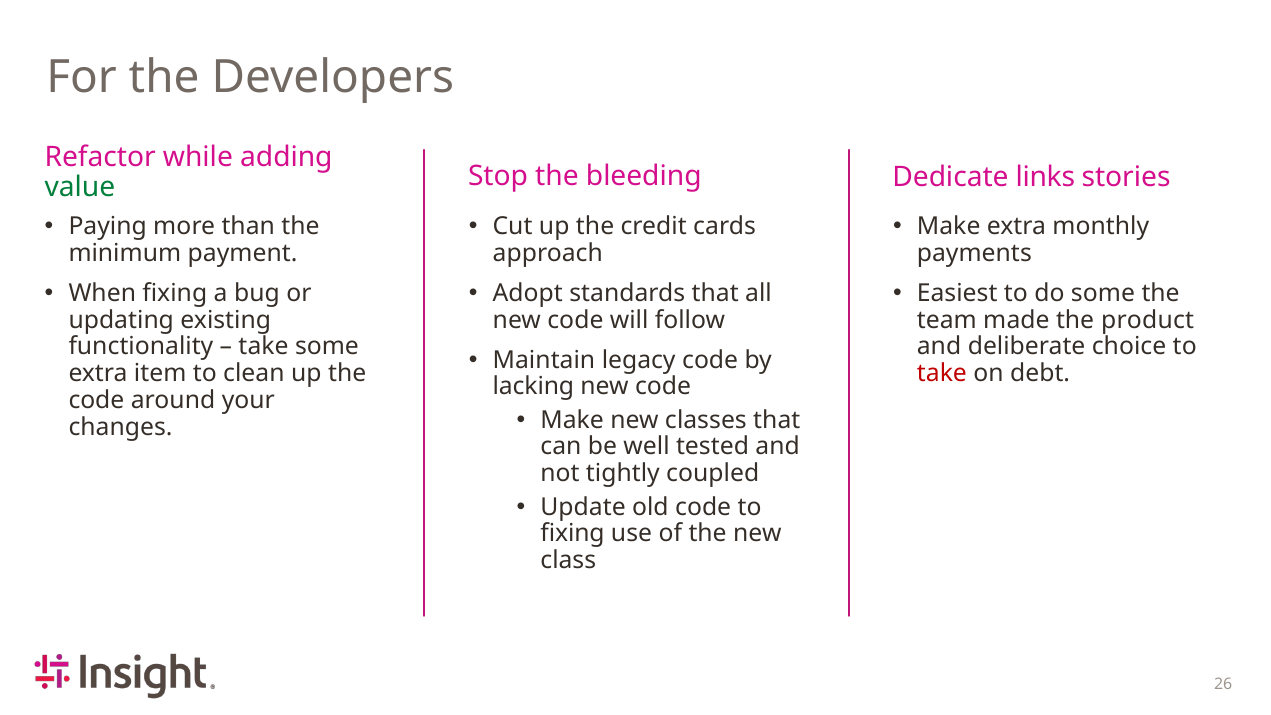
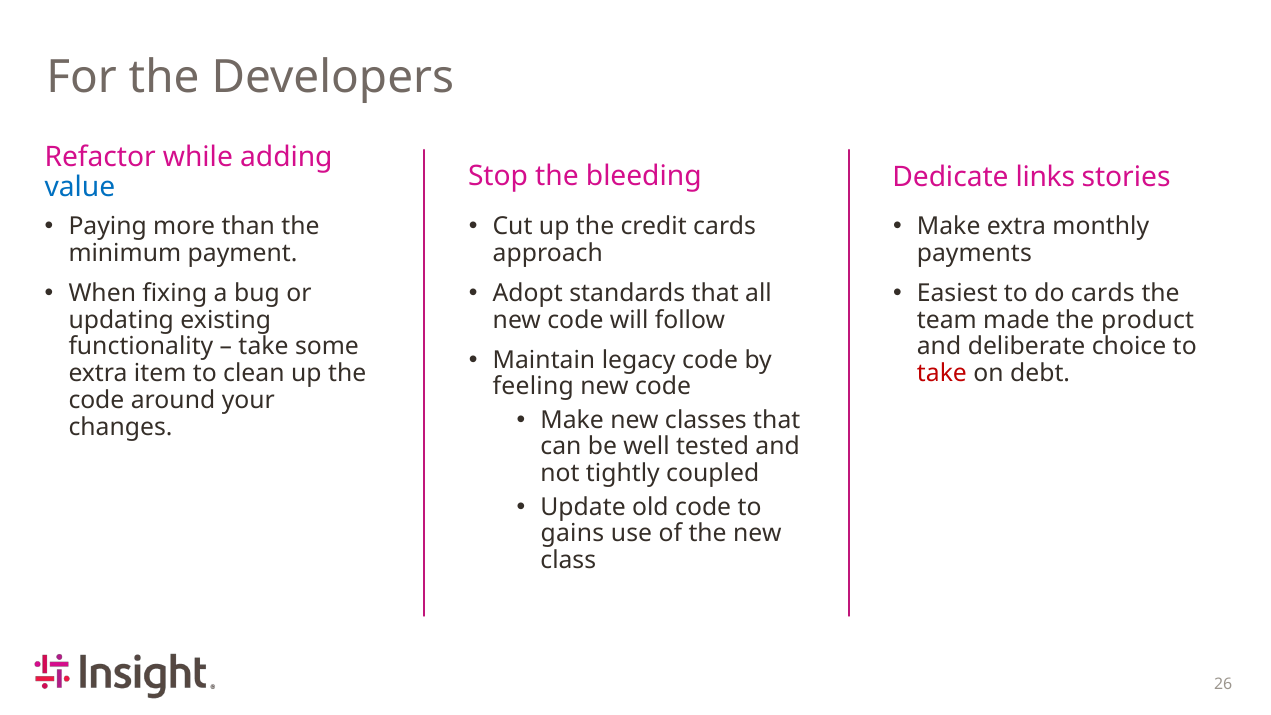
value colour: green -> blue
do some: some -> cards
lacking: lacking -> feeling
fixing at (573, 534): fixing -> gains
